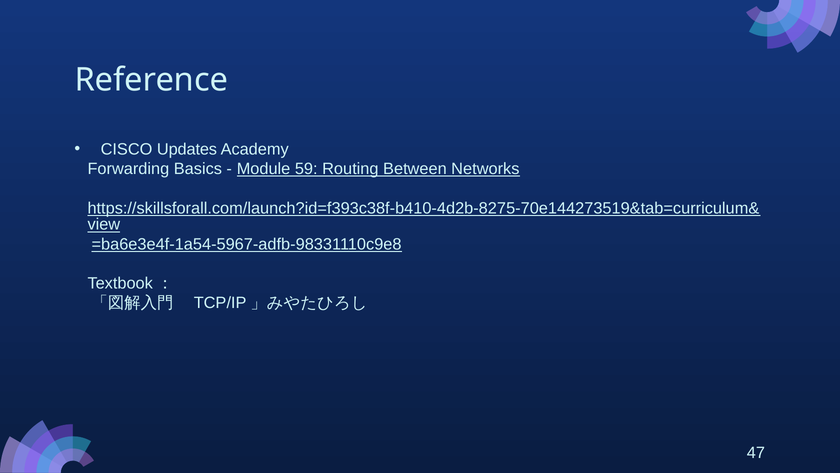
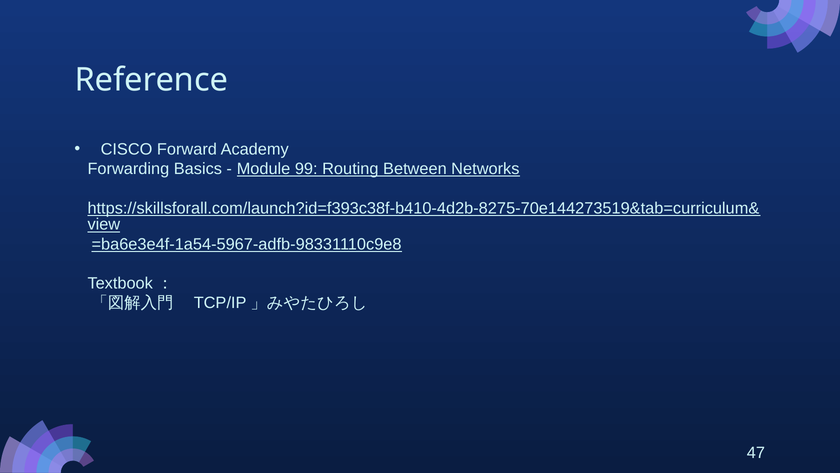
Updates: Updates -> Forward
59: 59 -> 99
